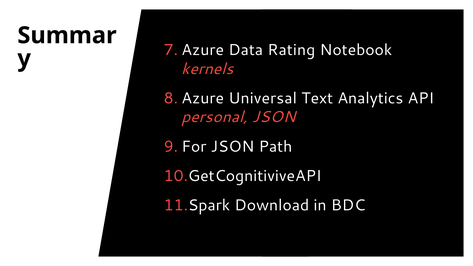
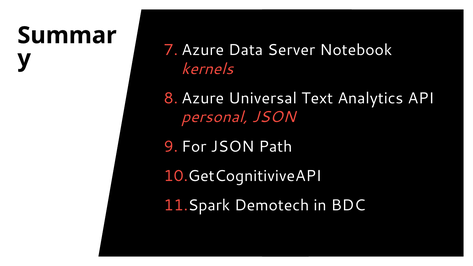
Rating: Rating -> Server
Download: Download -> Demotech
